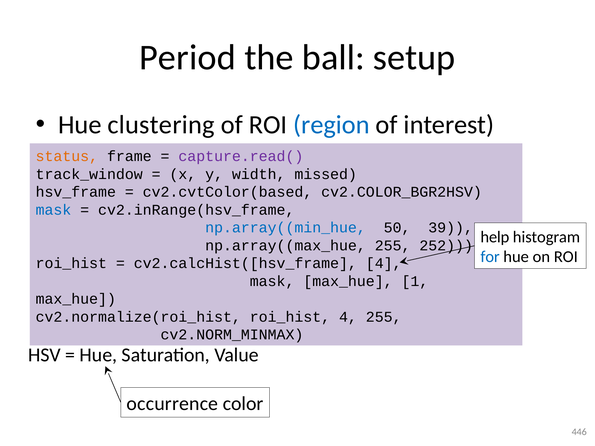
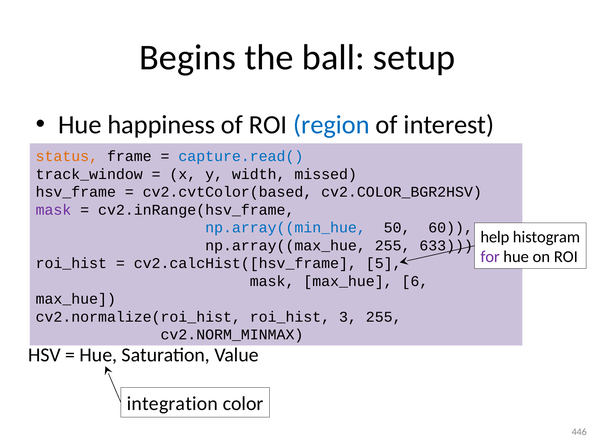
Period: Period -> Begins
clustering: clustering -> happiness
capture.read( colour: purple -> blue
mask at (53, 210) colour: blue -> purple
39: 39 -> 60
252: 252 -> 633
for colour: blue -> purple
cv2.calcHist([hsv_frame 4: 4 -> 5
1: 1 -> 6
roi_hist 4: 4 -> 3
occurrence: occurrence -> integration
